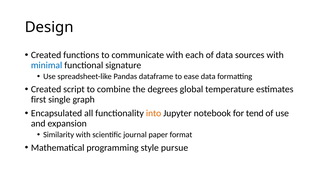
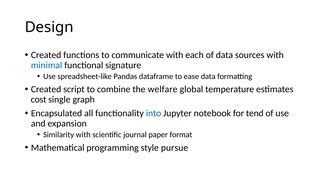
degrees: degrees -> welfare
first: first -> cost
into colour: orange -> blue
